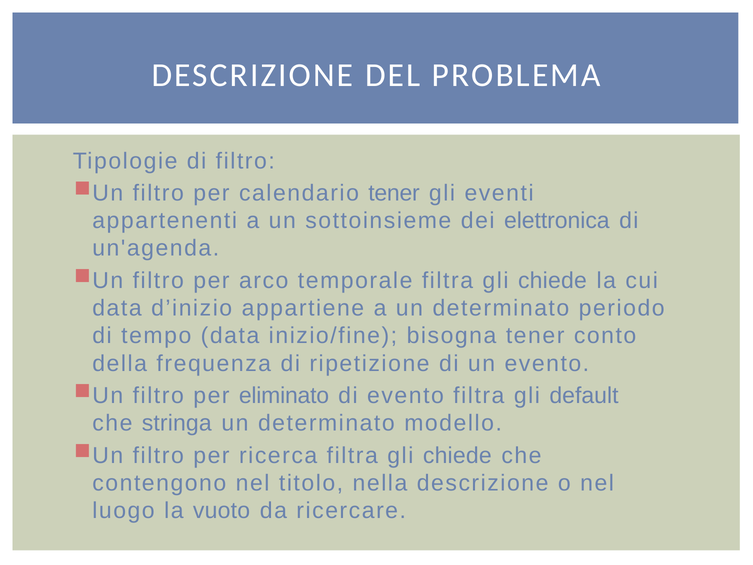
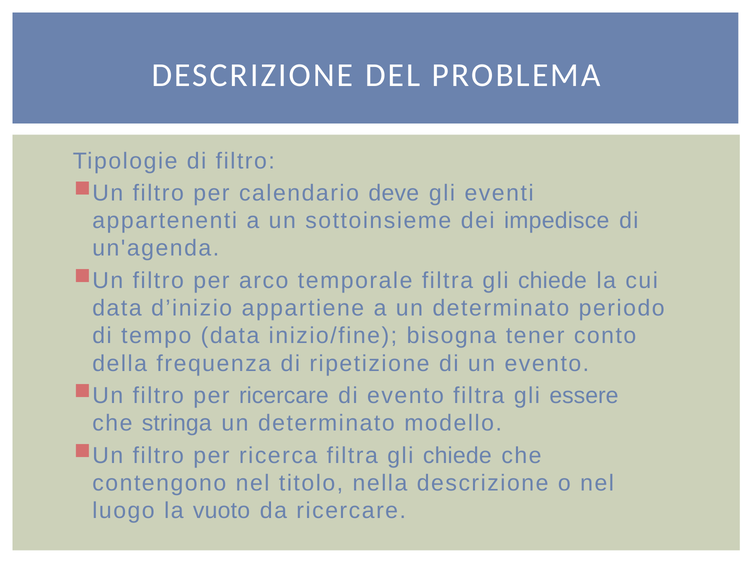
calendario tener: tener -> deve
elettronica: elettronica -> impedisce
per eliminato: eliminato -> ricercare
default: default -> essere
